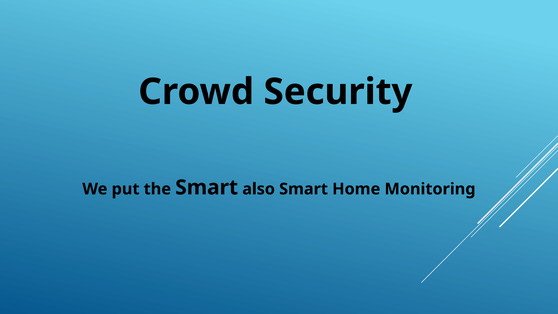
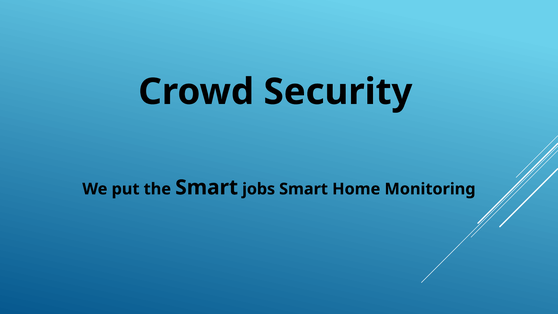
also: also -> jobs
